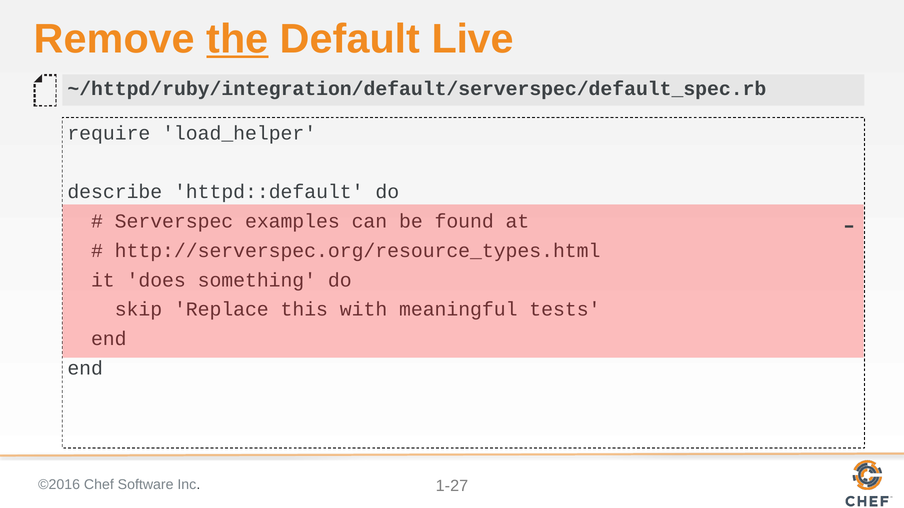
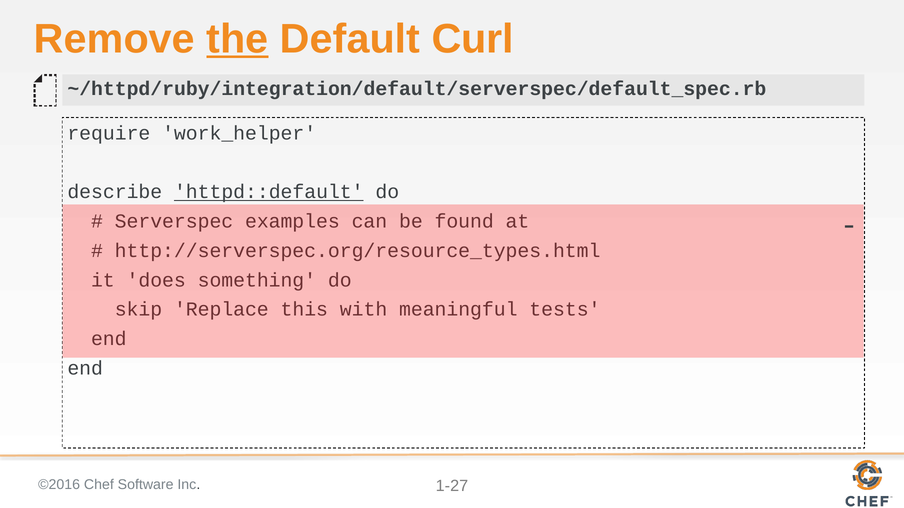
Live: Live -> Curl
load_helper: load_helper -> work_helper
httpd::default underline: none -> present
